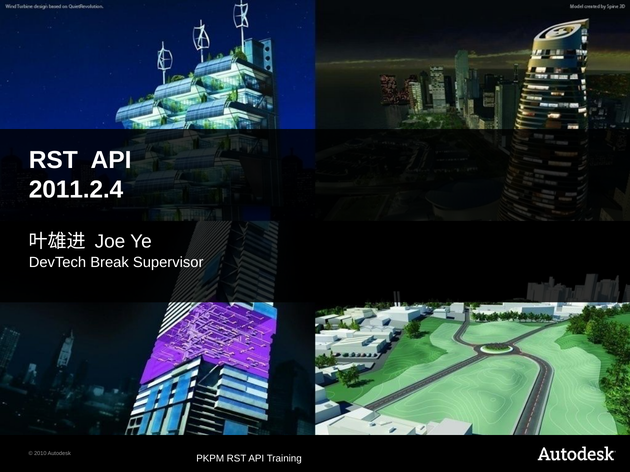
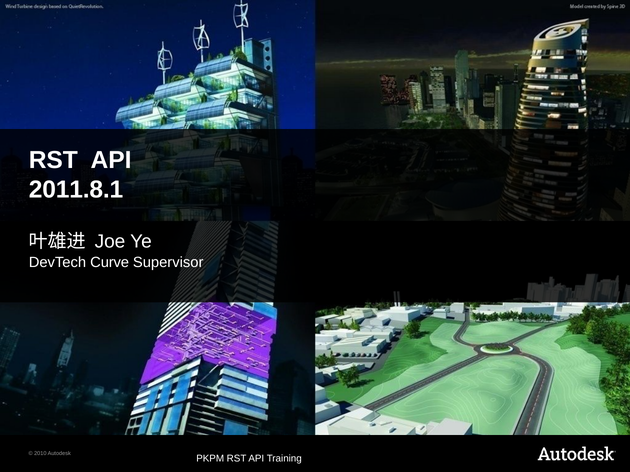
2011.2.4: 2011.2.4 -> 2011.8.1
Break: Break -> Curve
